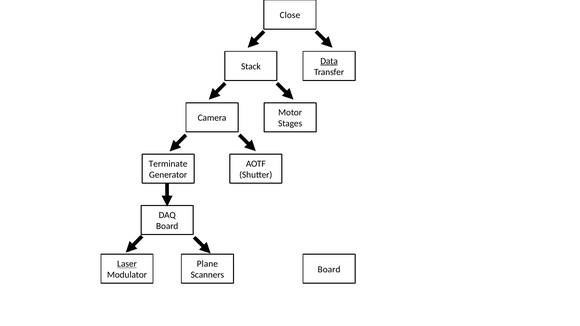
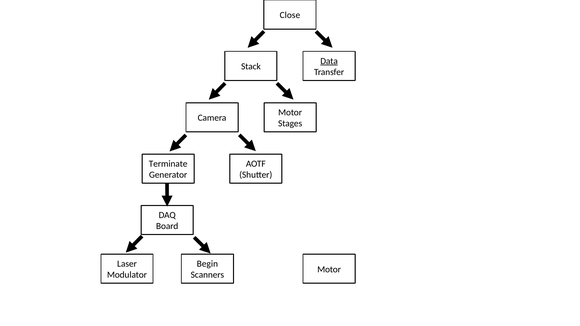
Laser underline: present -> none
Plane: Plane -> Begin
Board at (329, 270): Board -> Motor
